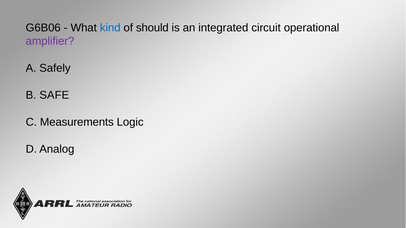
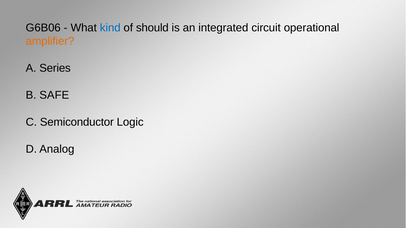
amplifier colour: purple -> orange
Safely: Safely -> Series
Measurements: Measurements -> Semiconductor
